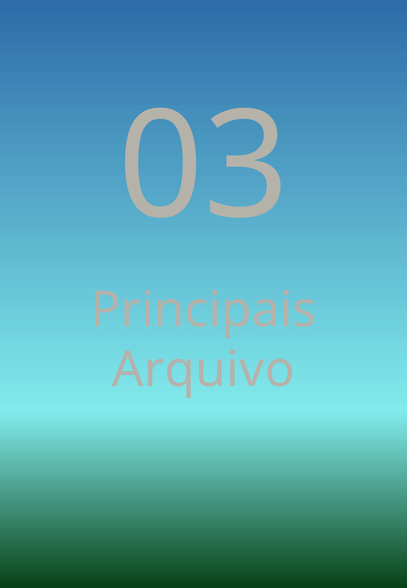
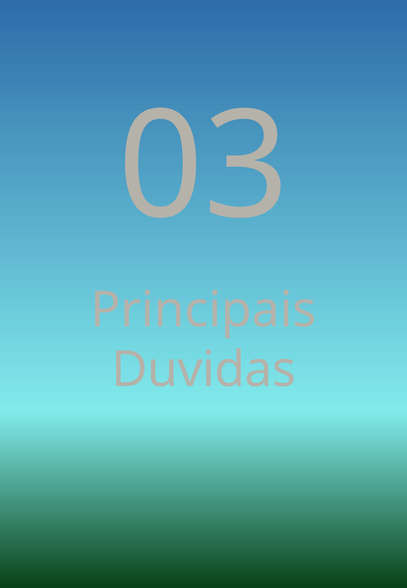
Arquivo: Arquivo -> Duvidas
